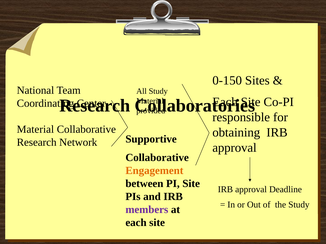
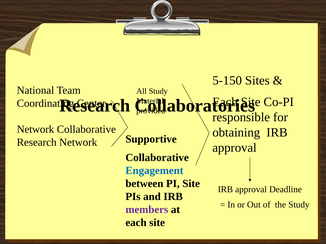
0-150: 0-150 -> 5-150
Material at (35, 129): Material -> Network
Engagement colour: orange -> blue
